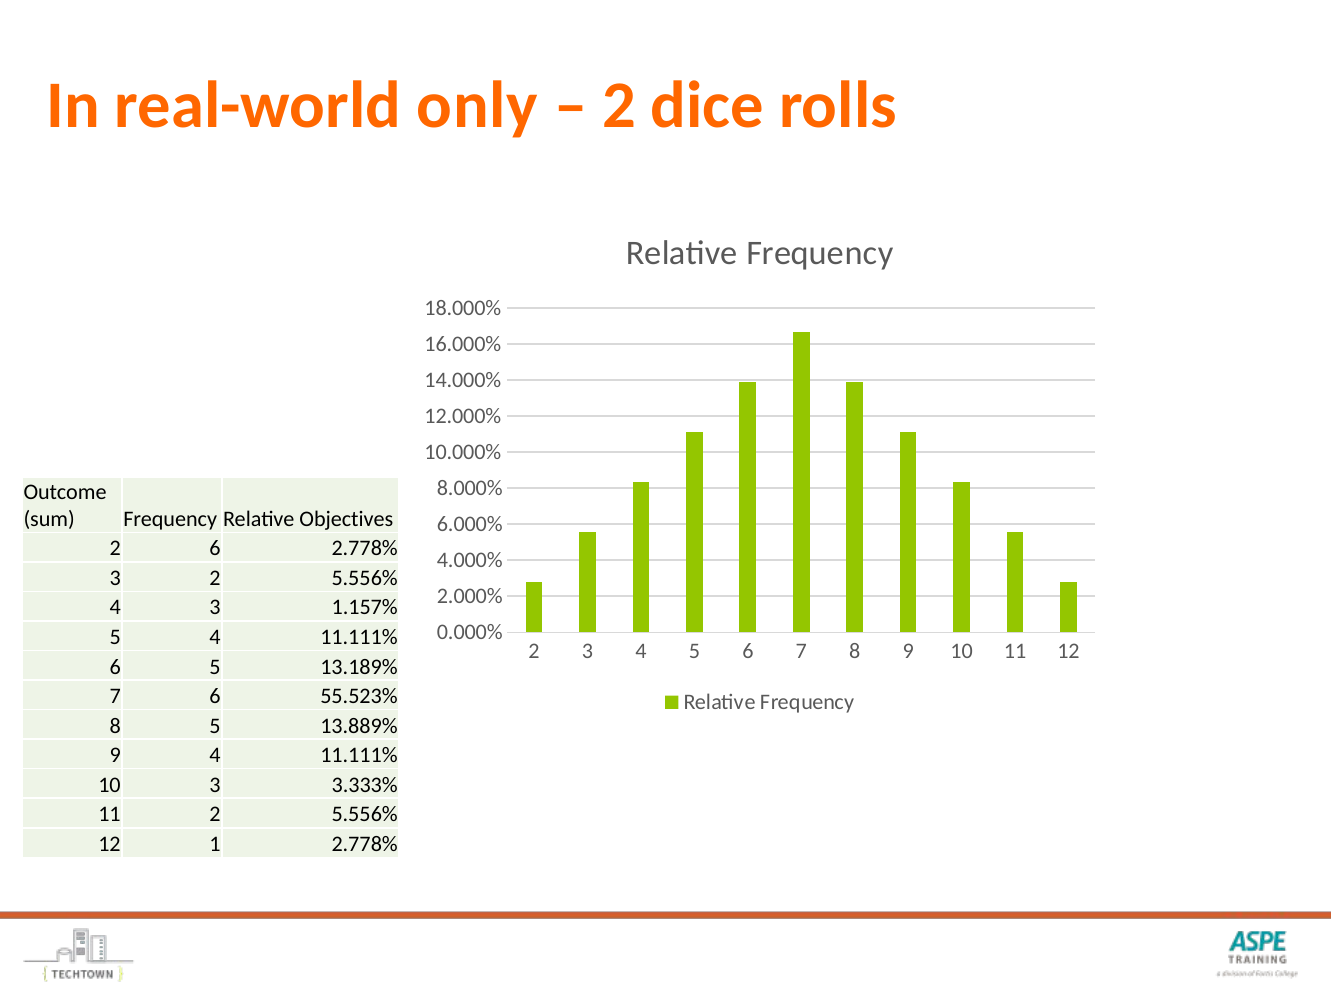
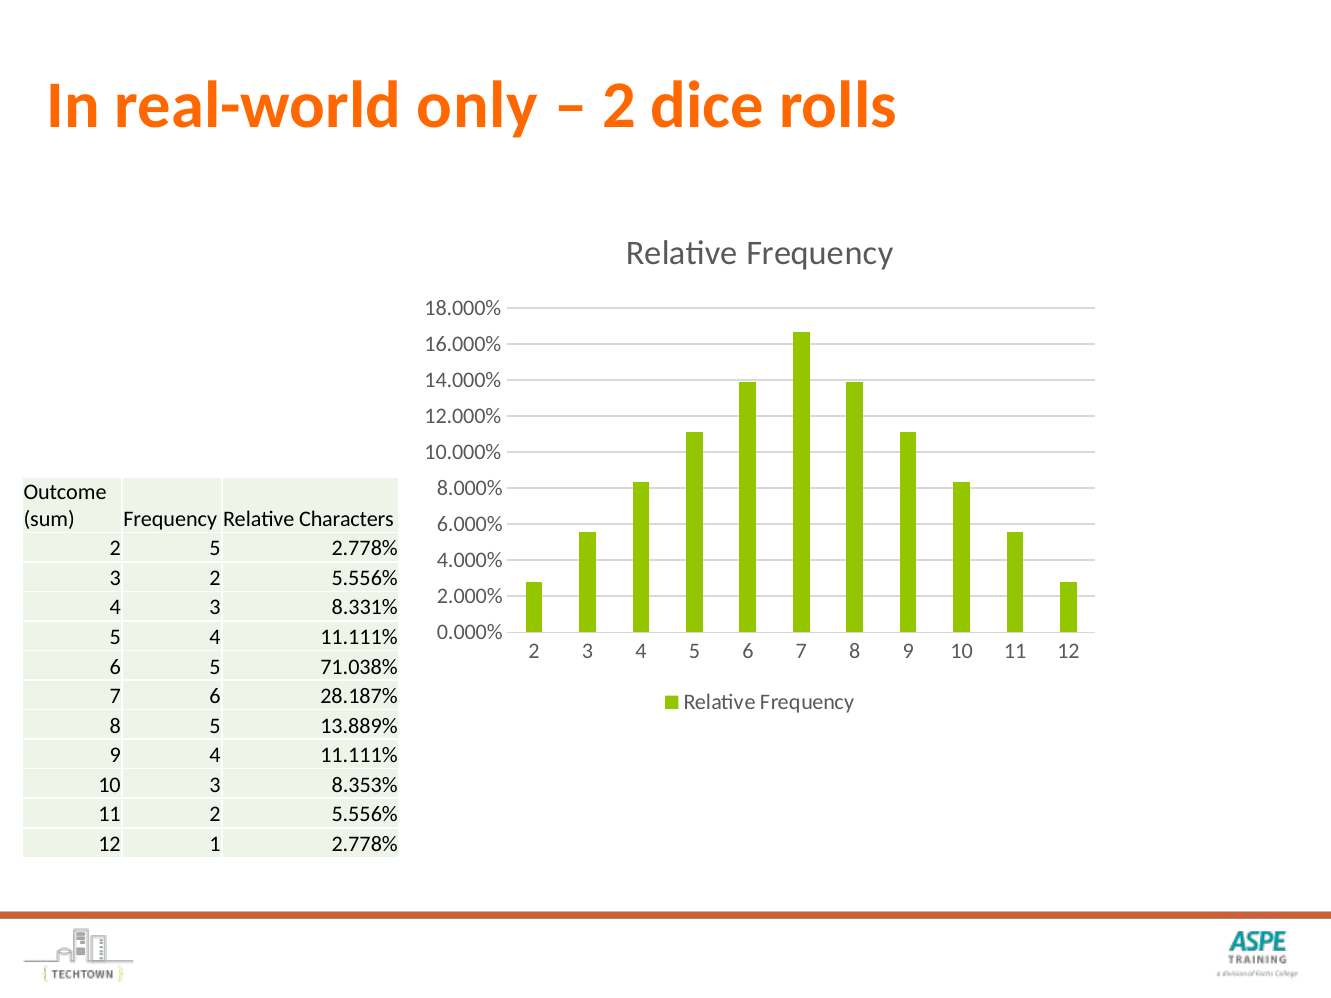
Objectives: Objectives -> Characters
2 6: 6 -> 5
1.157%: 1.157% -> 8.331%
13.189%: 13.189% -> 71.038%
55.523%: 55.523% -> 28.187%
3.333%: 3.333% -> 8.353%
